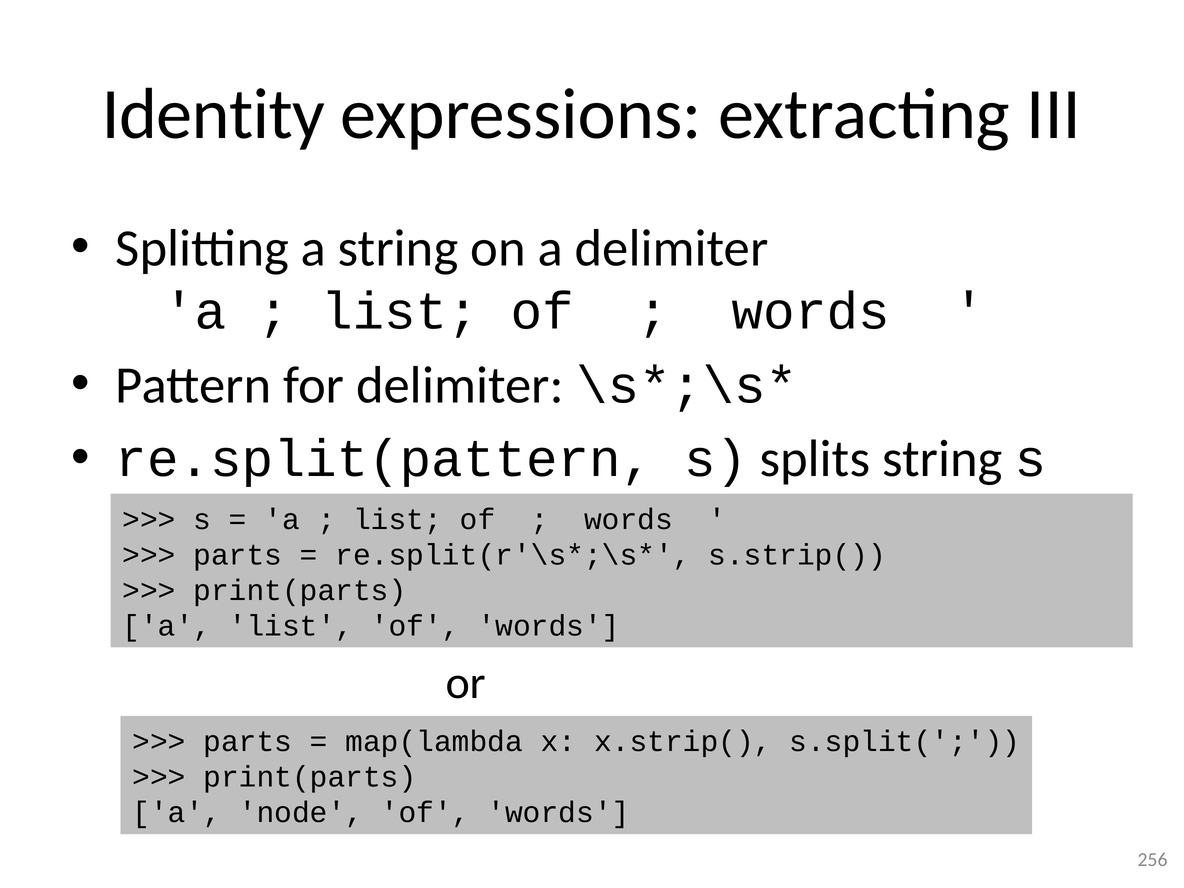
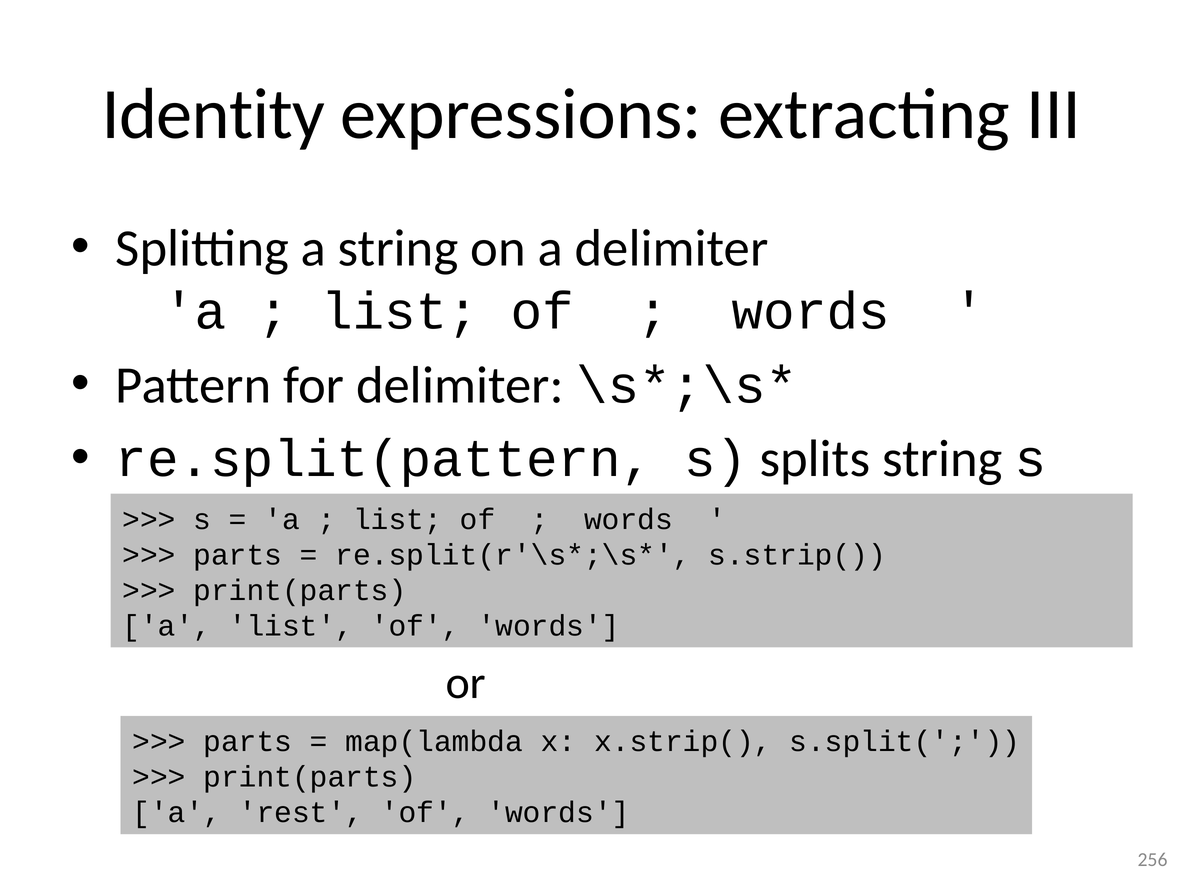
node: node -> rest
